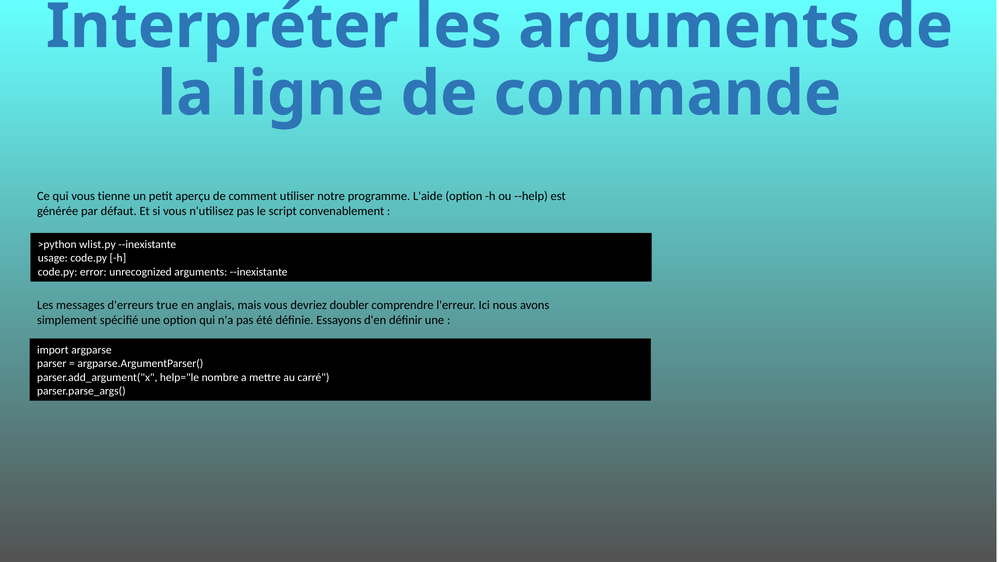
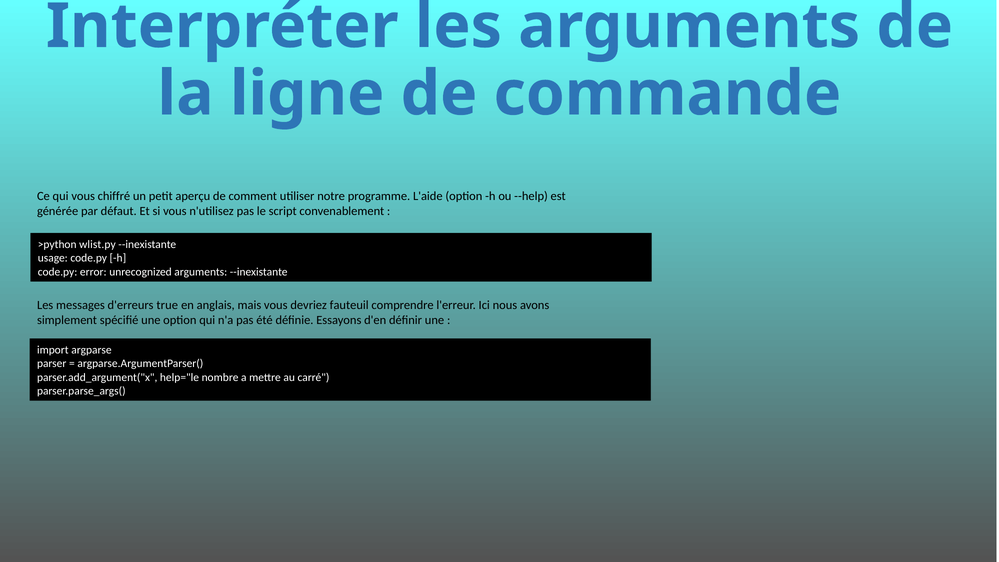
tienne: tienne -> chiffré
doubler: doubler -> fauteuil
